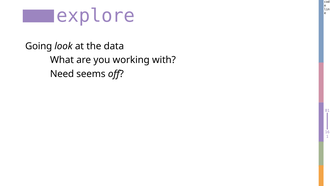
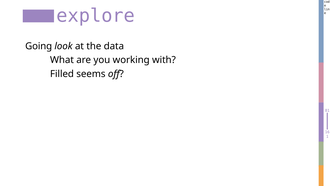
Need: Need -> Filled
